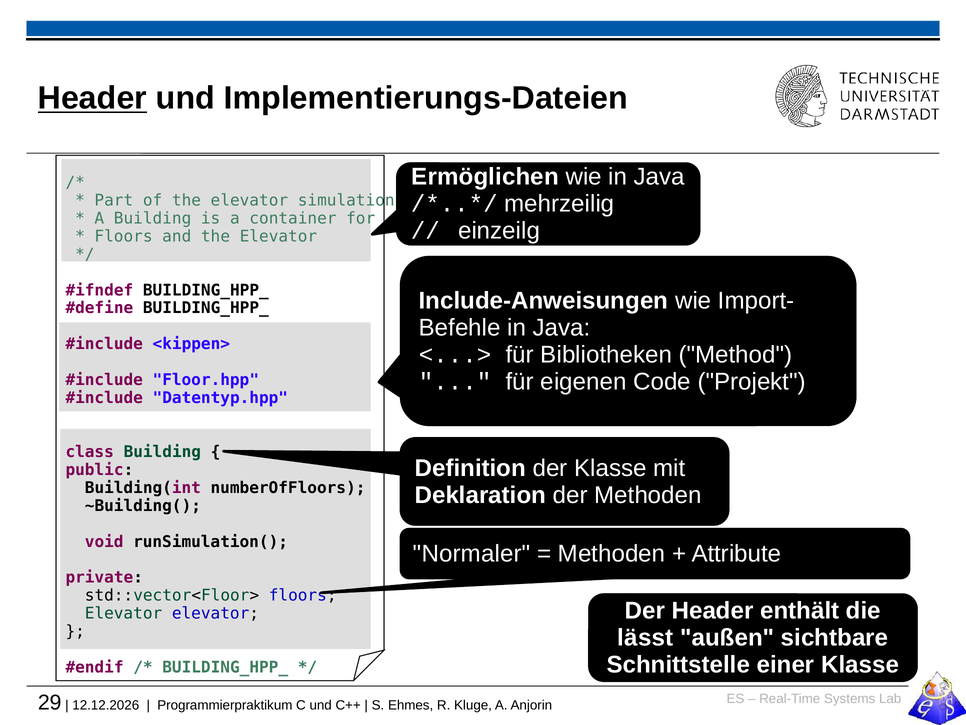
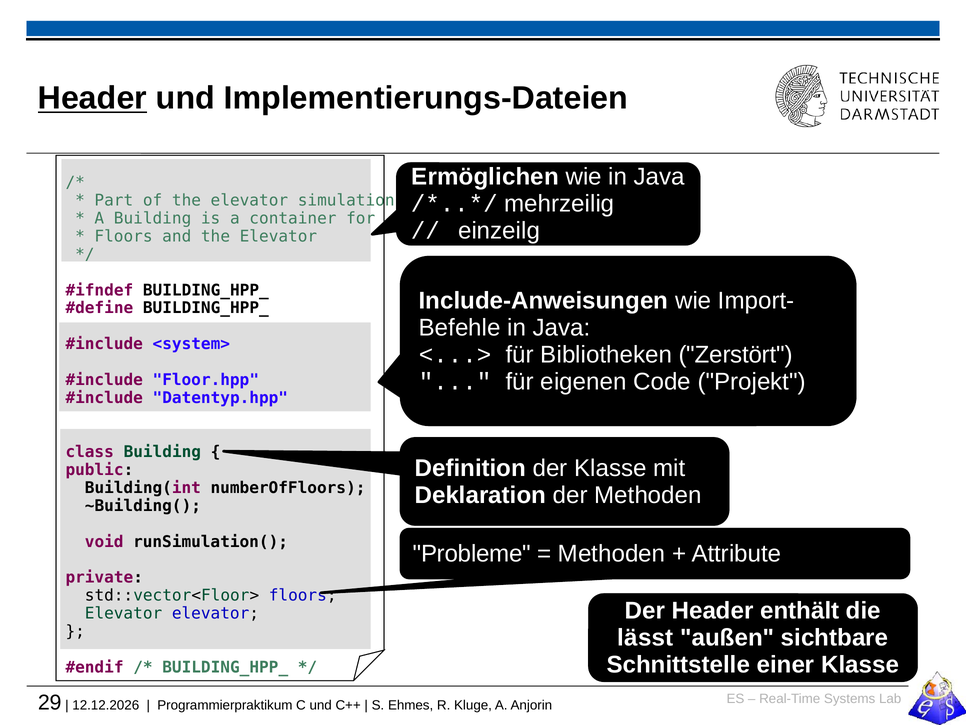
<kippen>: <kippen> -> <system>
Method: Method -> Zerstört
Normaler: Normaler -> Probleme
